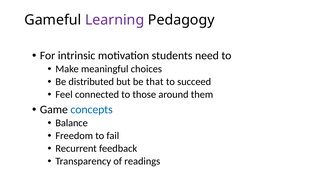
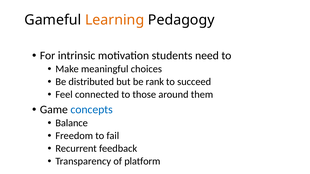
Learning colour: purple -> orange
that: that -> rank
readings: readings -> platform
